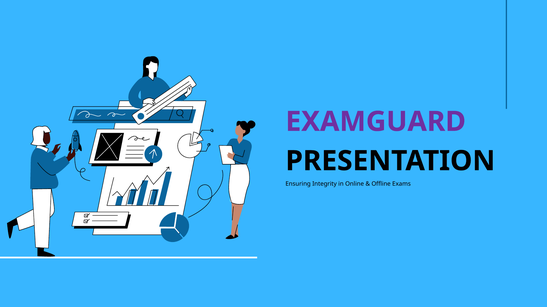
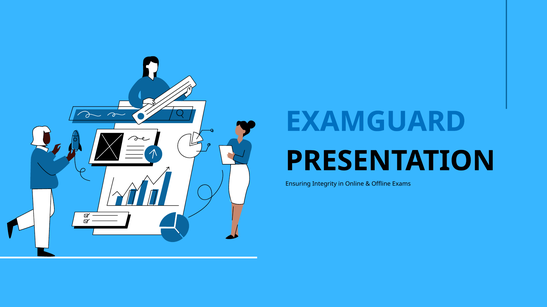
EXAMGUARD colour: purple -> blue
